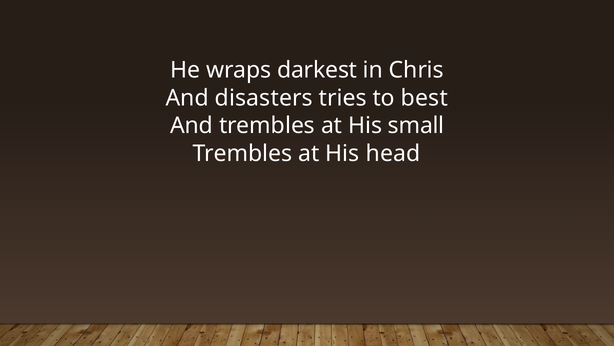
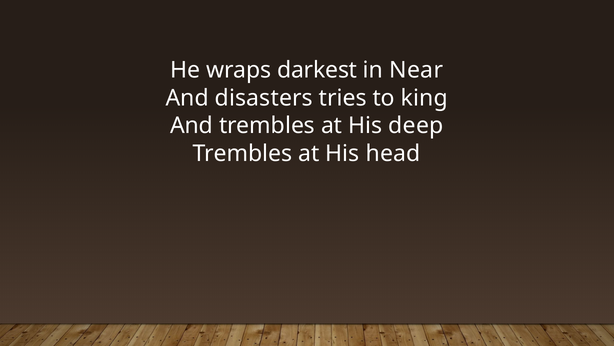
Chris: Chris -> Near
best: best -> king
small: small -> deep
